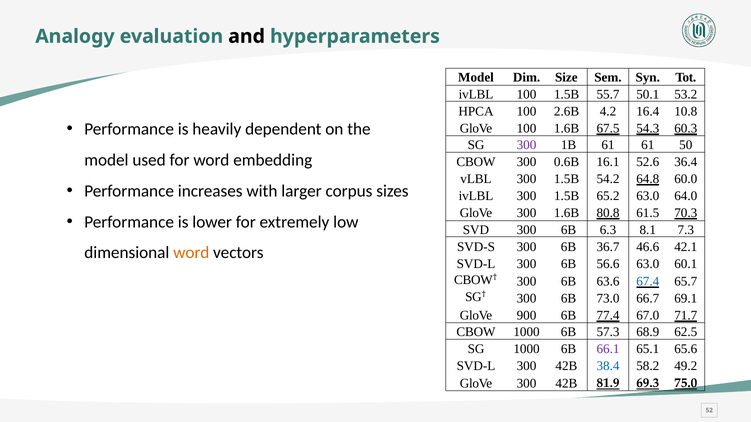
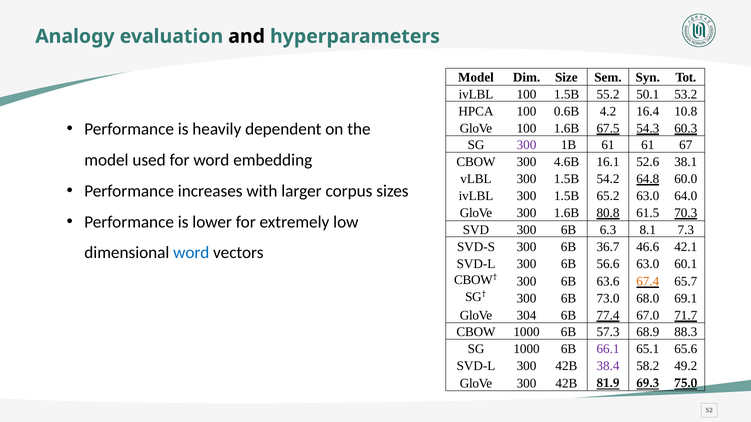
55.7: 55.7 -> 55.2
2.6B: 2.6B -> 0.6B
50: 50 -> 67
0.6B: 0.6B -> 4.6B
36.4: 36.4 -> 38.1
word at (191, 253) colour: orange -> blue
67.4 colour: blue -> orange
66.7: 66.7 -> 68.0
900: 900 -> 304
62.5: 62.5 -> 88.3
38.4 colour: blue -> purple
